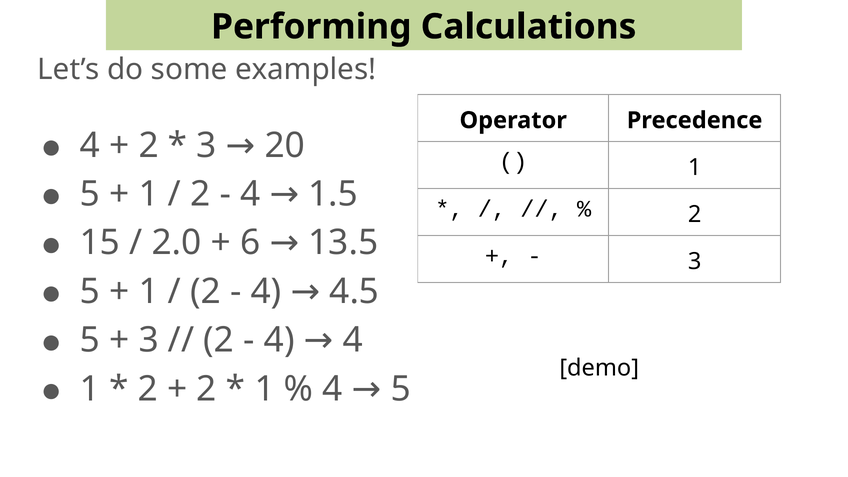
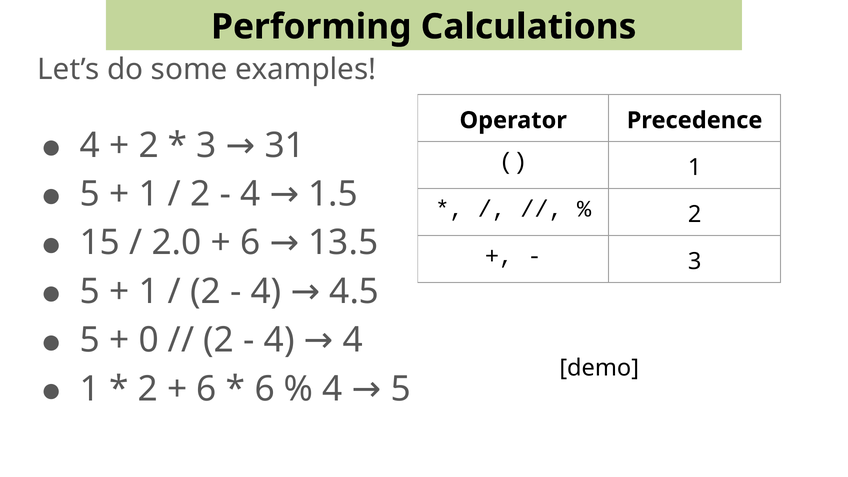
20: 20 -> 31
3 at (149, 340): 3 -> 0
2 at (207, 389): 2 -> 6
1 at (265, 389): 1 -> 6
